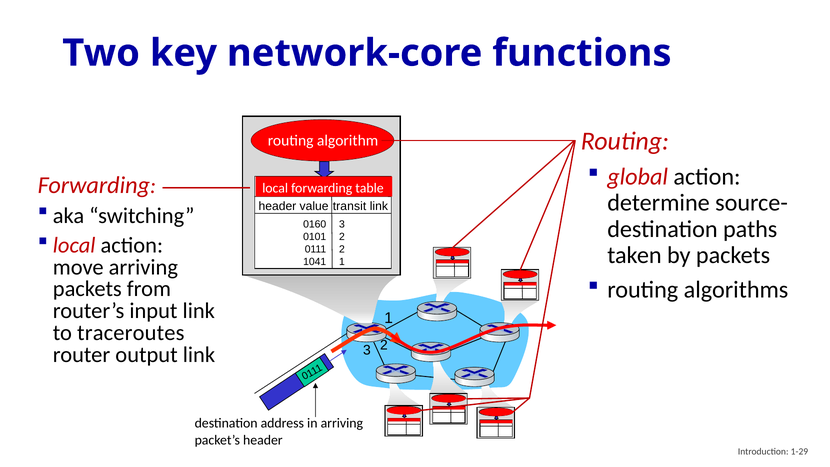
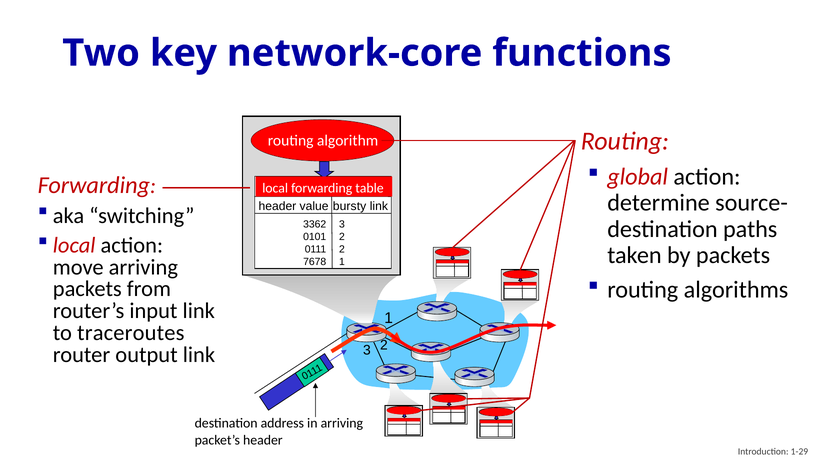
transit: transit -> bursty
0160: 0160 -> 3362
1041: 1041 -> 7678
